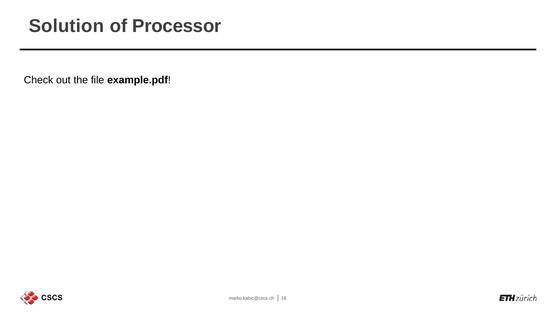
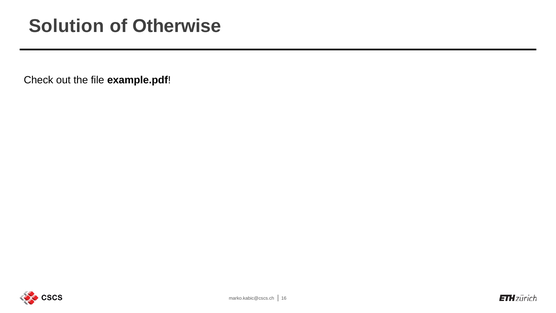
Processor: Processor -> Otherwise
